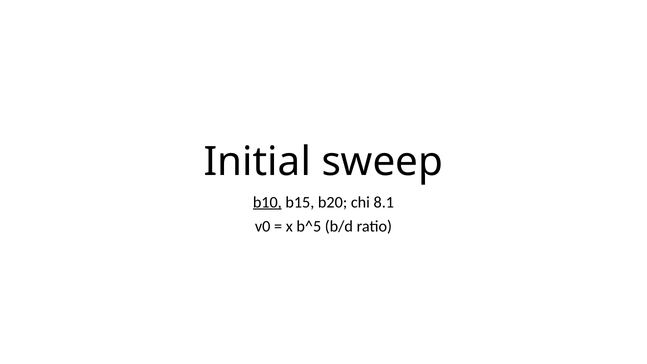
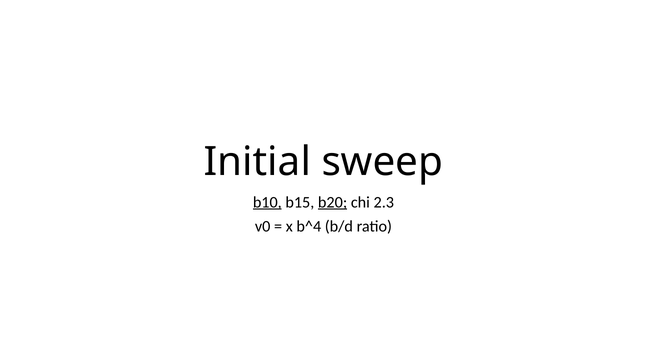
b20 underline: none -> present
8.1: 8.1 -> 2.3
b^5: b^5 -> b^4
